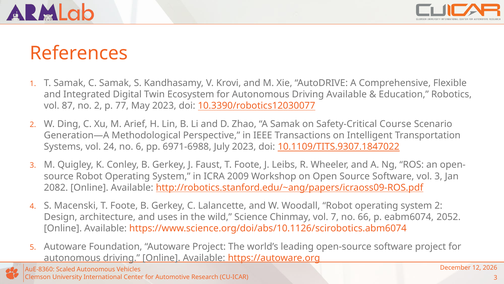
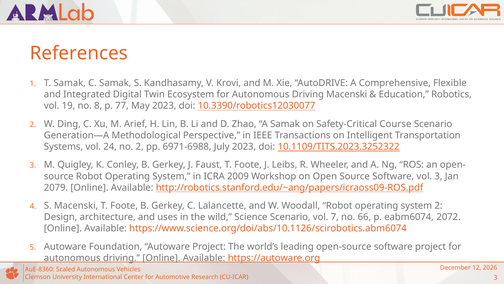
Driving Available: Available -> Macenski
87: 87 -> 19
no 2: 2 -> 8
no 6: 6 -> 2
10.1109/TITS.9307.1847022: 10.1109/TITS.9307.1847022 -> 10.1109/TITS.2023.3252322
2082: 2082 -> 2079
Science Chinmay: Chinmay -> Scenario
2052: 2052 -> 2072
